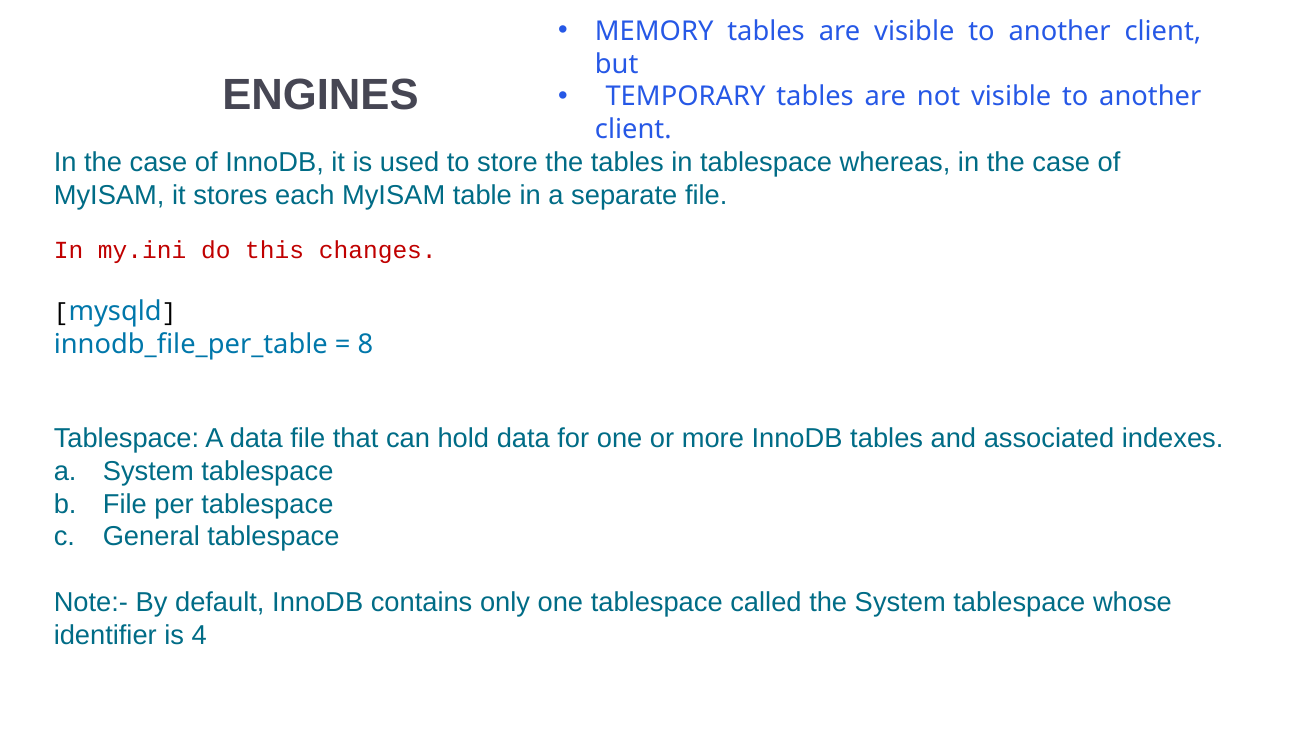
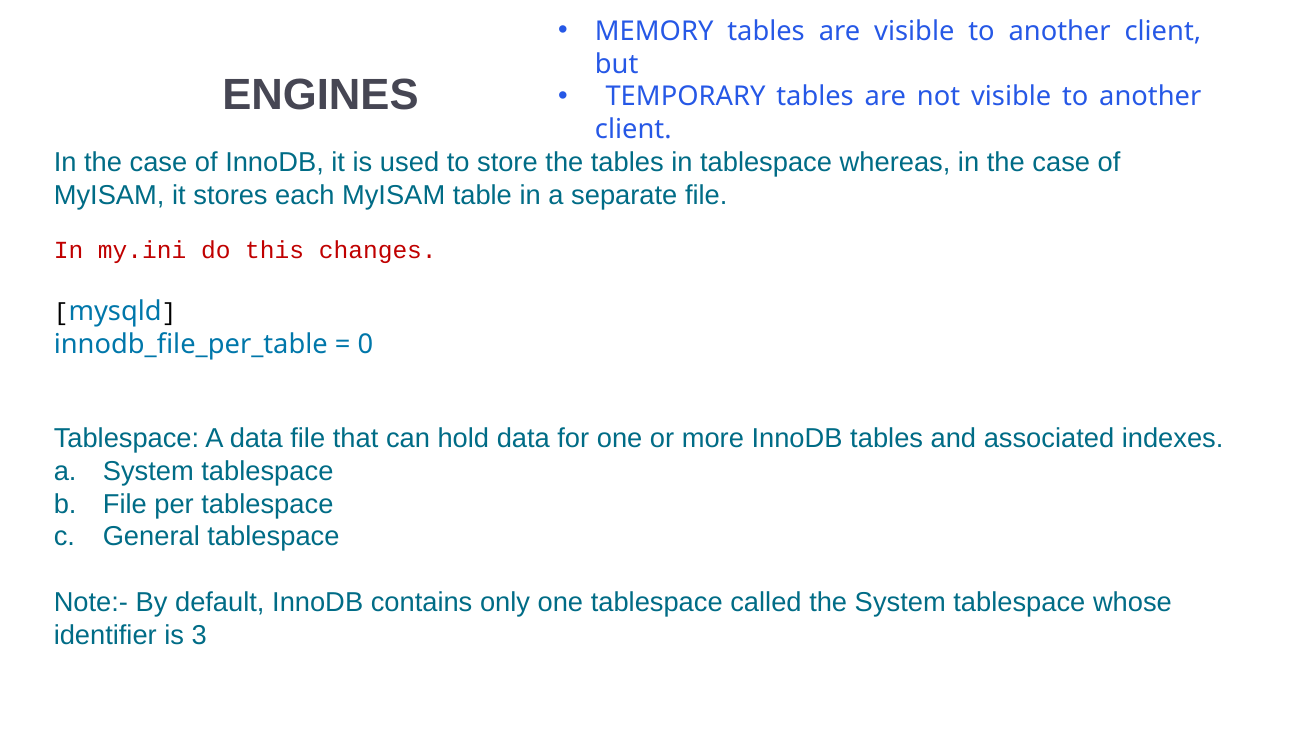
8: 8 -> 0
4: 4 -> 3
